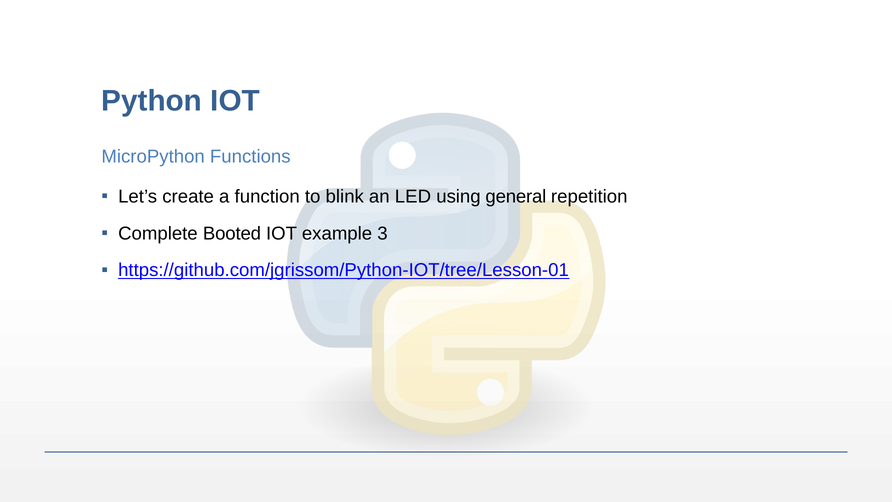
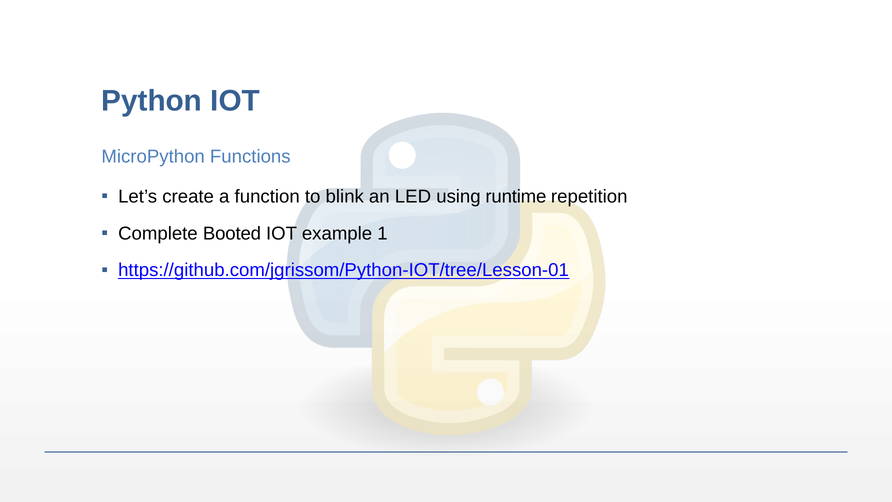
general: general -> runtime
3: 3 -> 1
